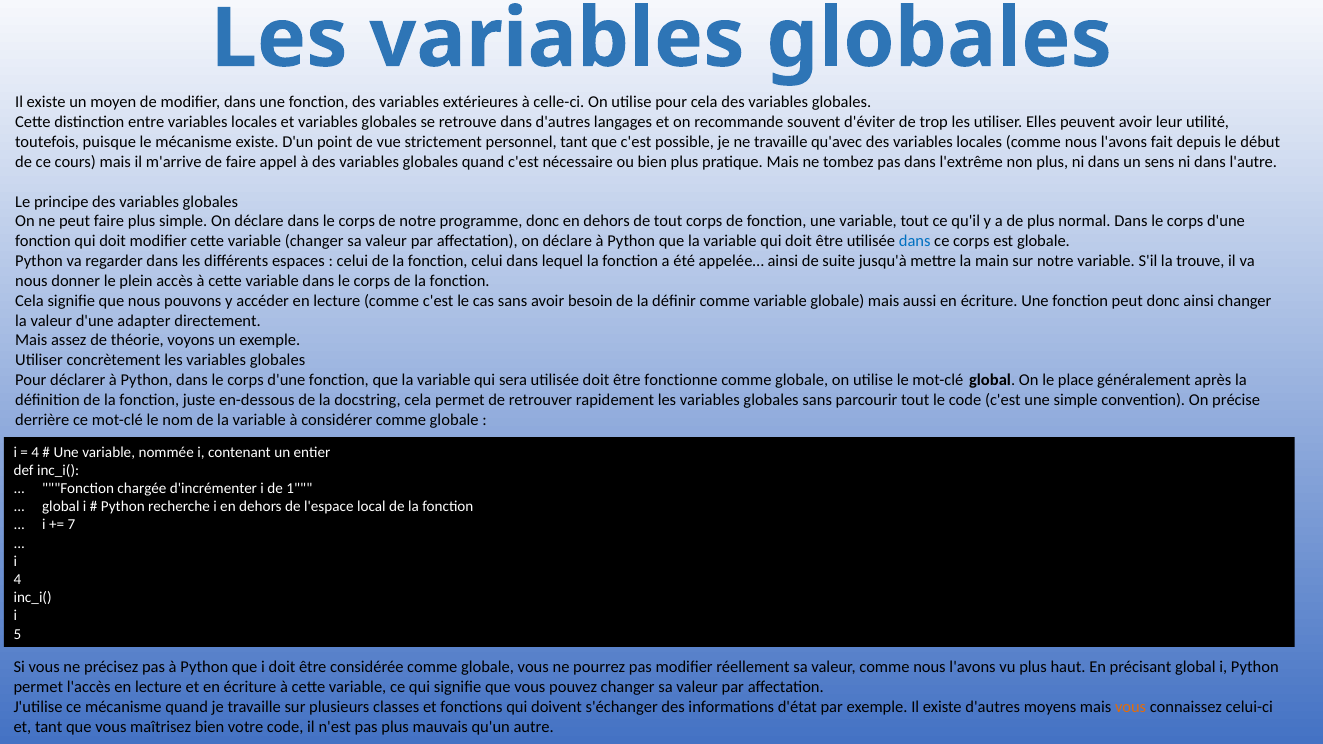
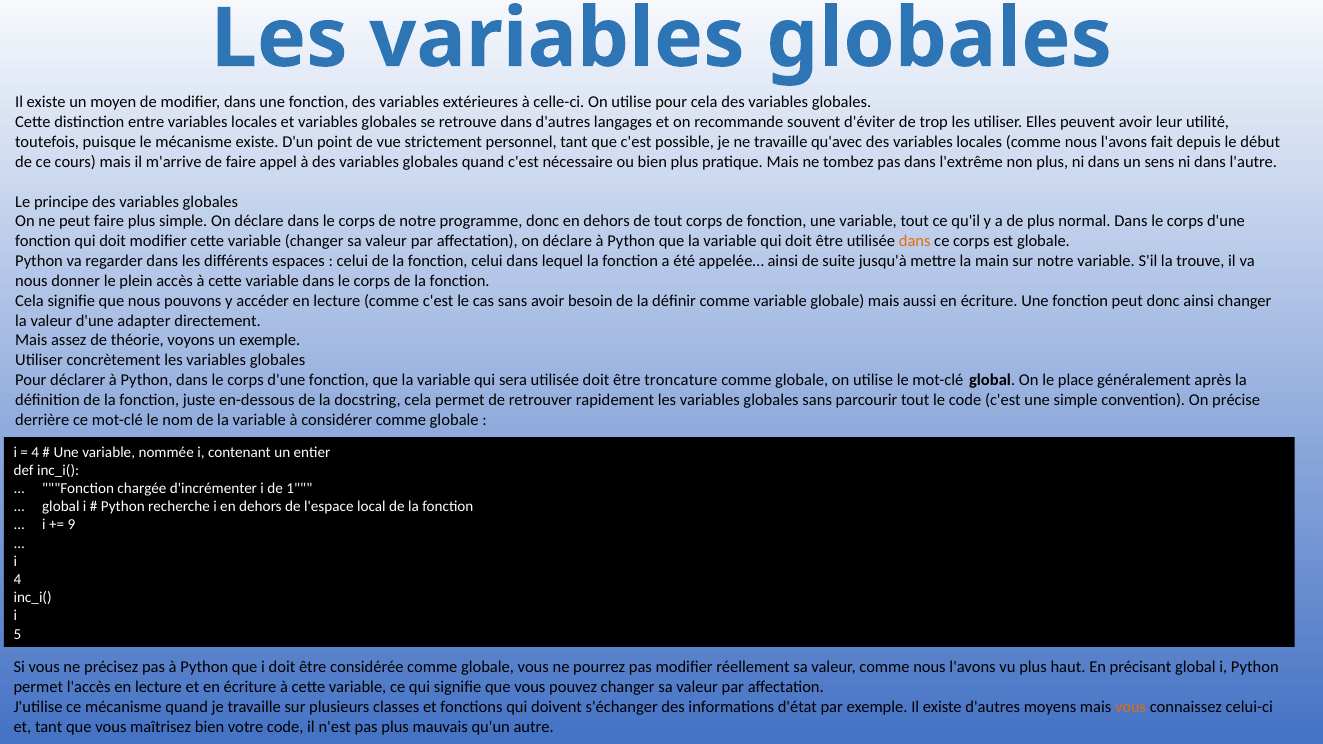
dans at (915, 241) colour: blue -> orange
fonctionne: fonctionne -> troncature
7: 7 -> 9
